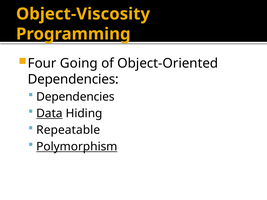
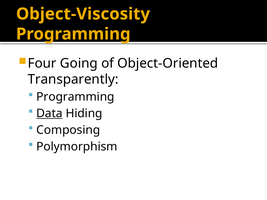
Dependencies at (73, 79): Dependencies -> Transparently
Dependencies at (75, 97): Dependencies -> Programming
Repeatable: Repeatable -> Composing
Polymorphism underline: present -> none
